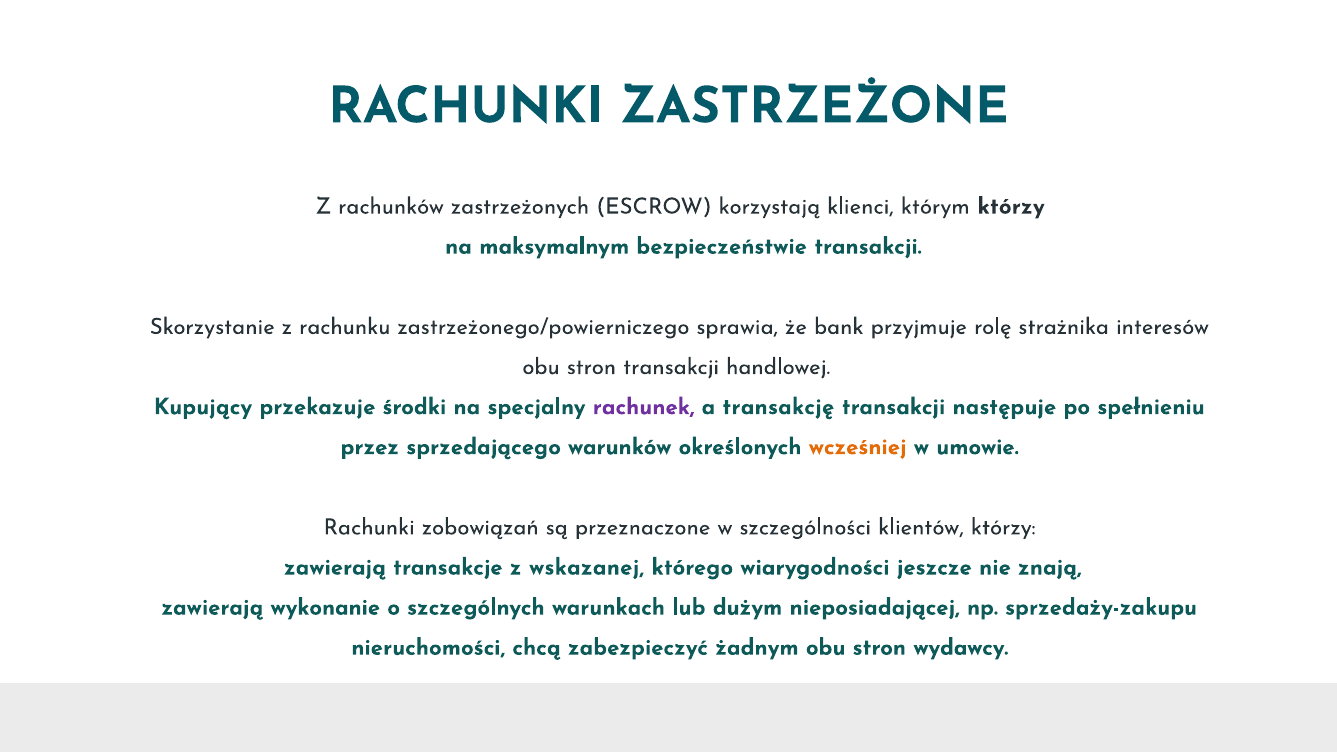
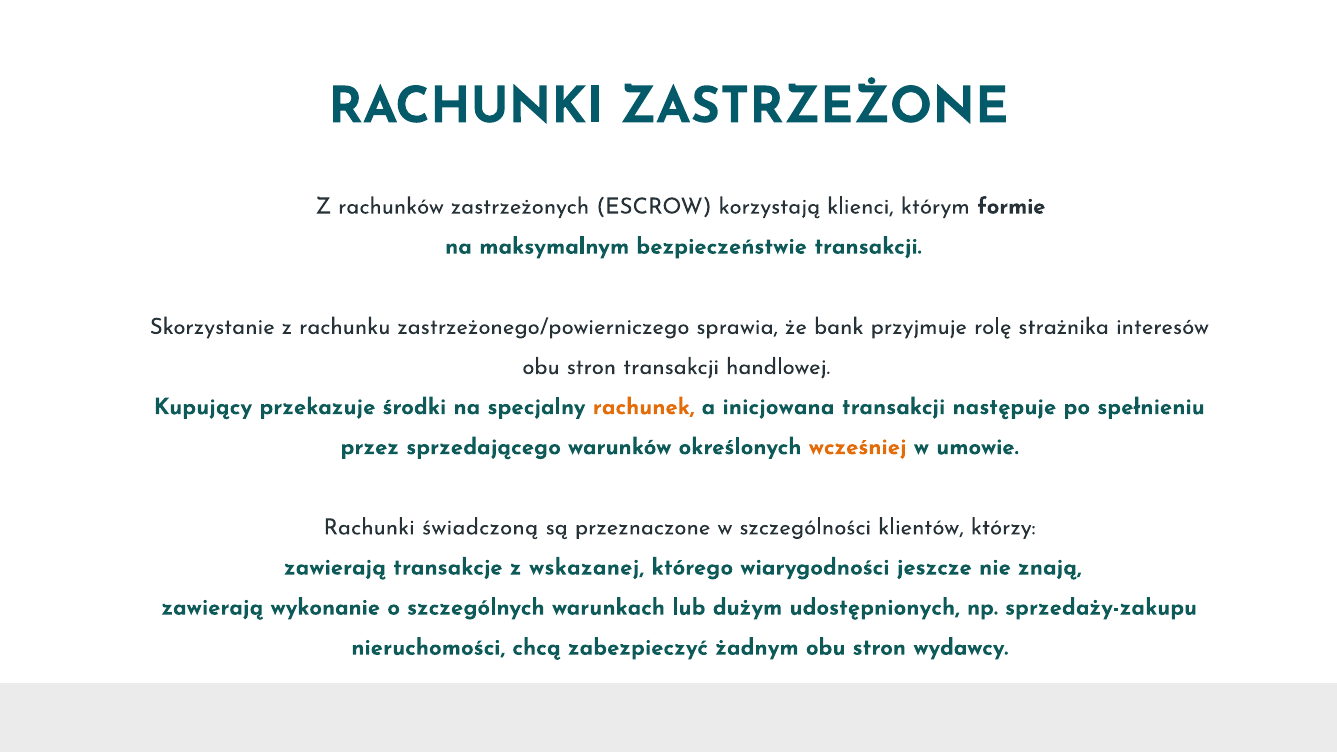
którym którzy: którzy -> formie
rachunek colour: purple -> orange
transakcję: transakcję -> inicjowana
zobowiązań: zobowiązań -> świadczoną
nieposiadającej: nieposiadającej -> udostępnionych
